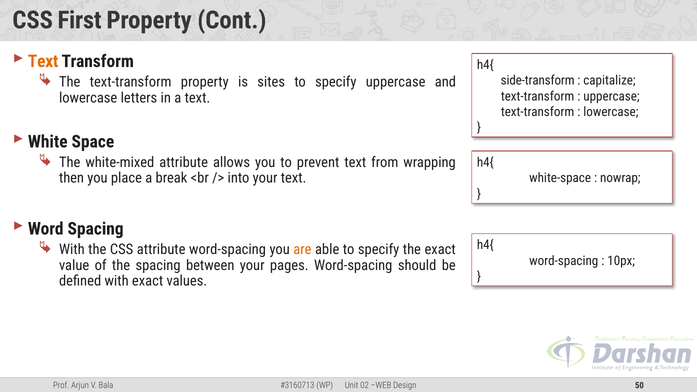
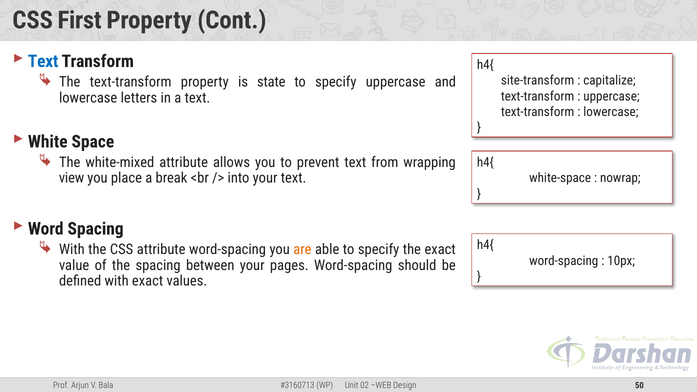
Text at (43, 61) colour: orange -> blue
sites: sites -> state
side-transform: side-transform -> site-transform
then: then -> view
